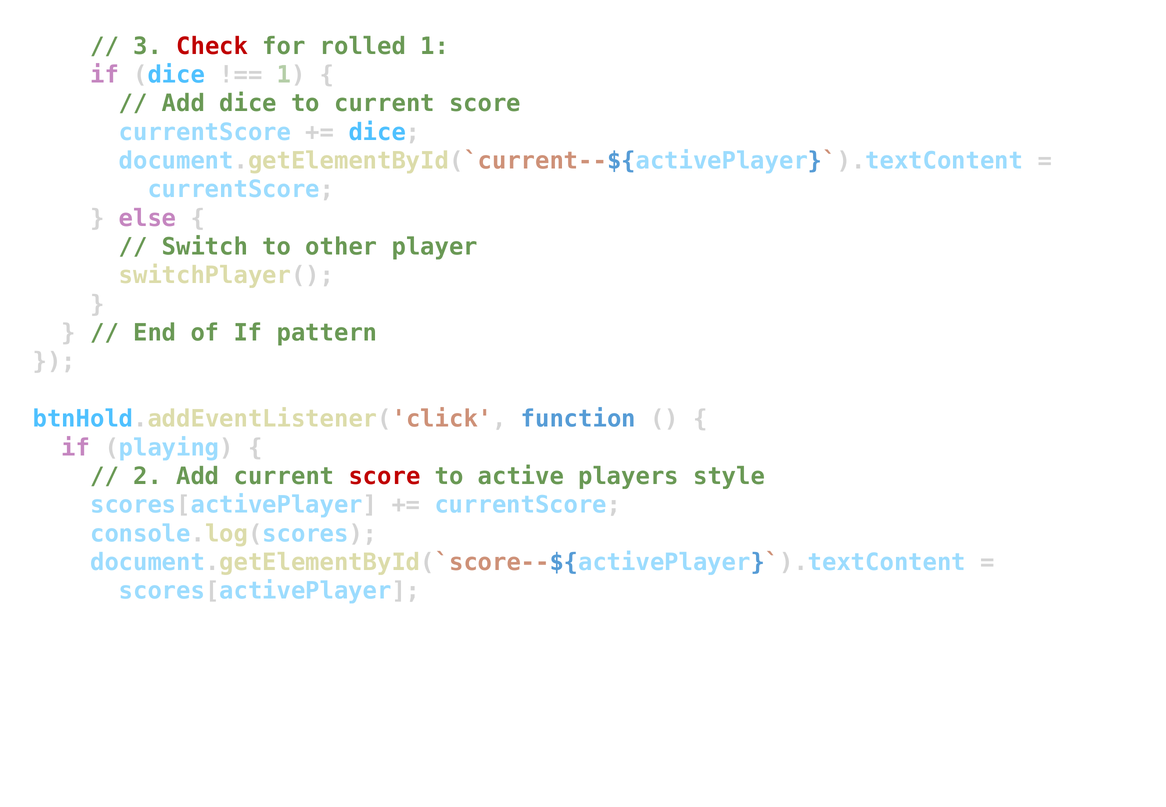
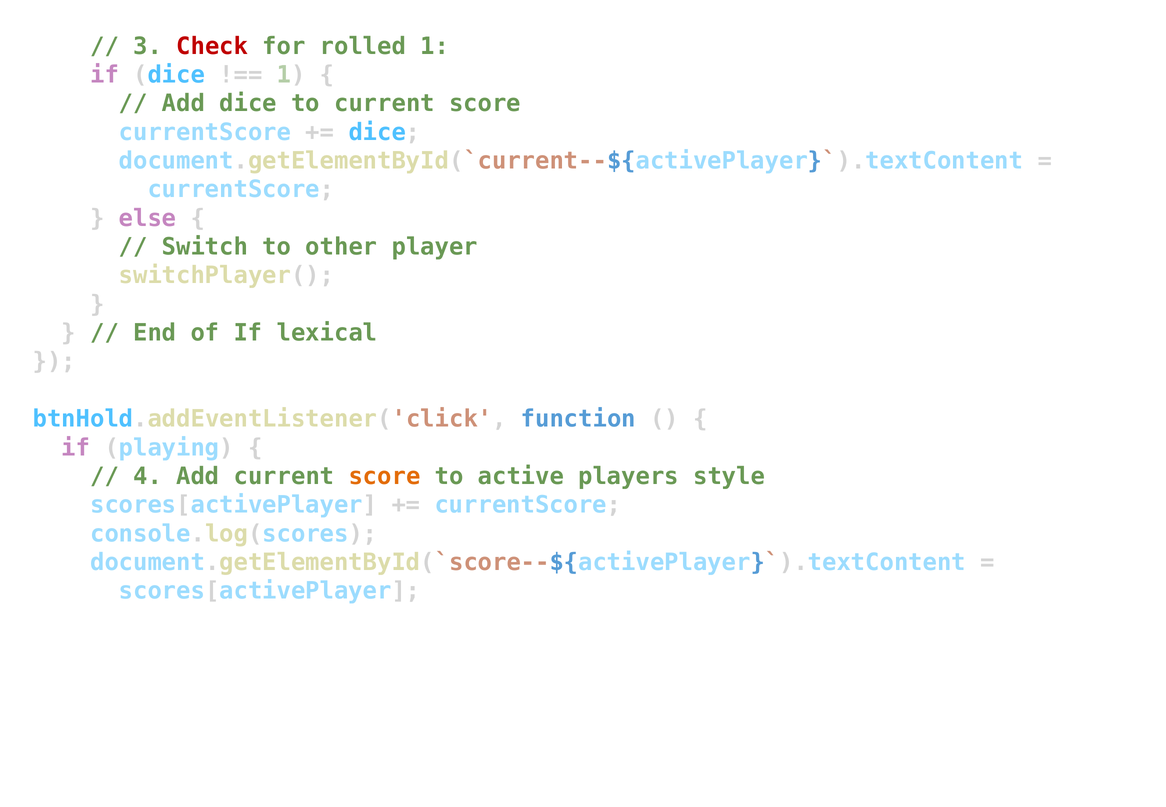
pattern: pattern -> lexical
2: 2 -> 4
score at (385, 476) colour: red -> orange
